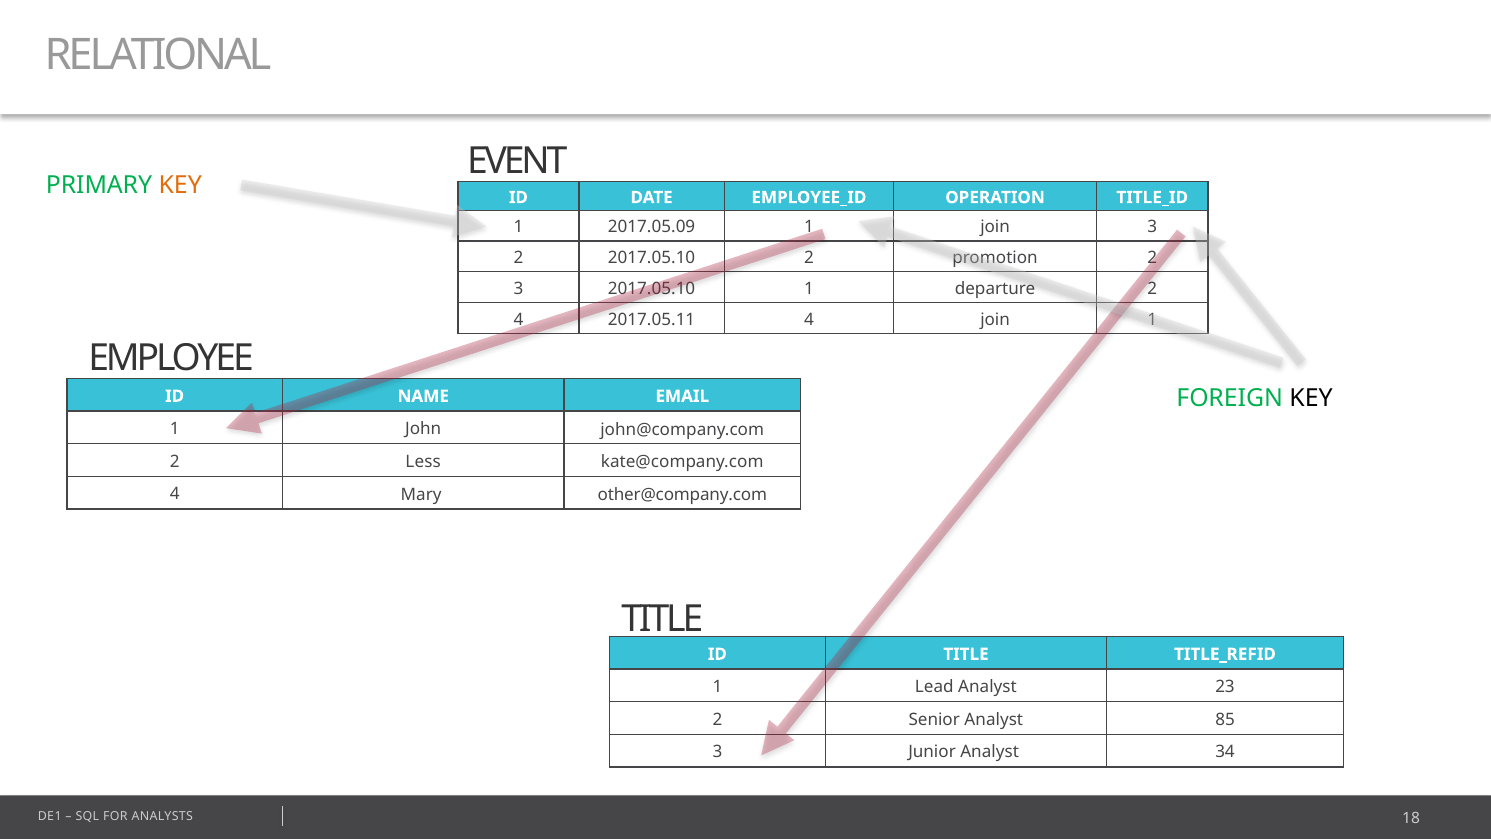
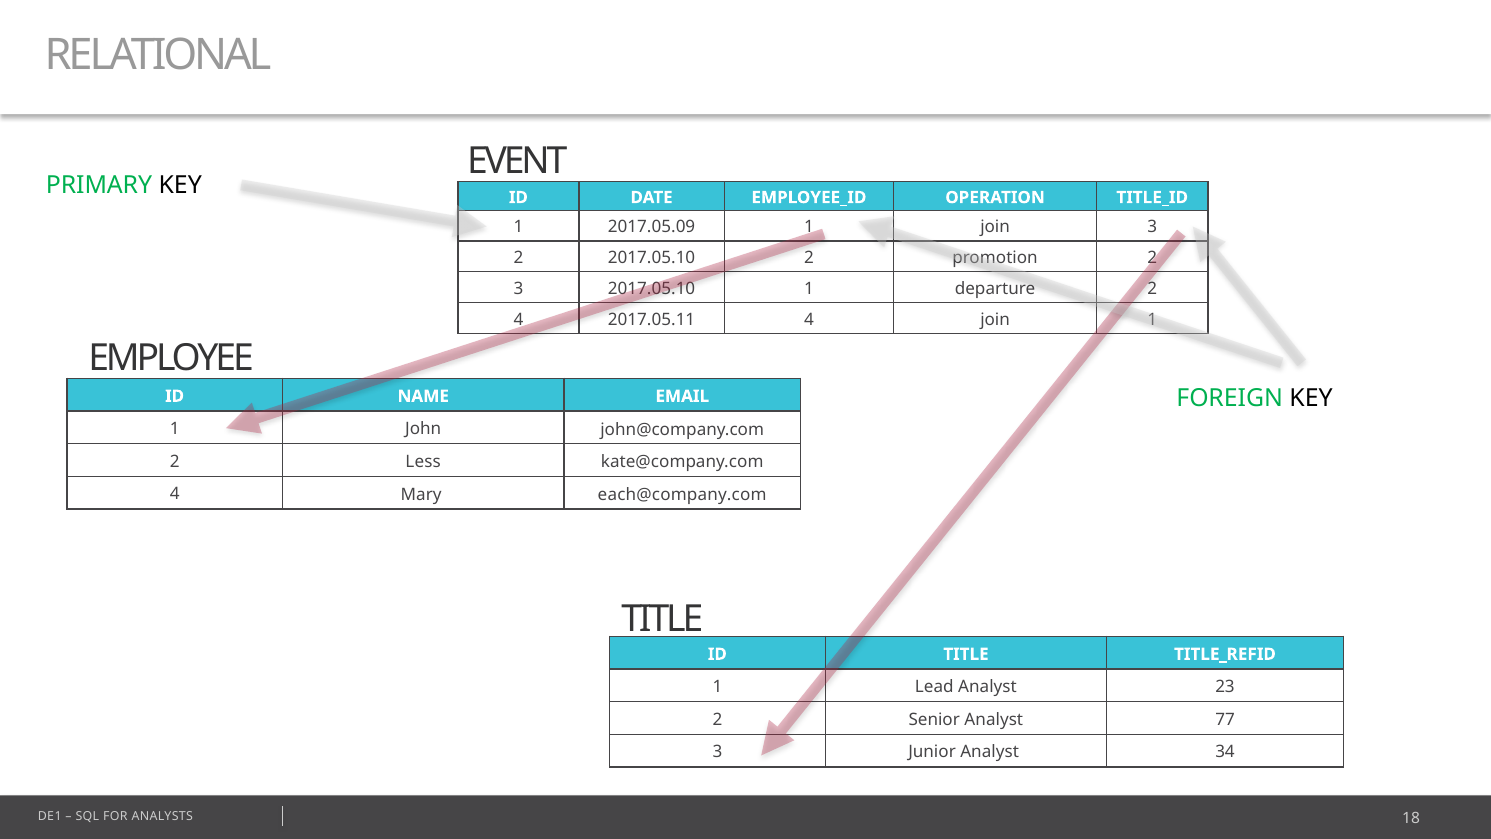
KEY at (180, 185) colour: orange -> black
other@company.com: other@company.com -> each@company.com
85: 85 -> 77
